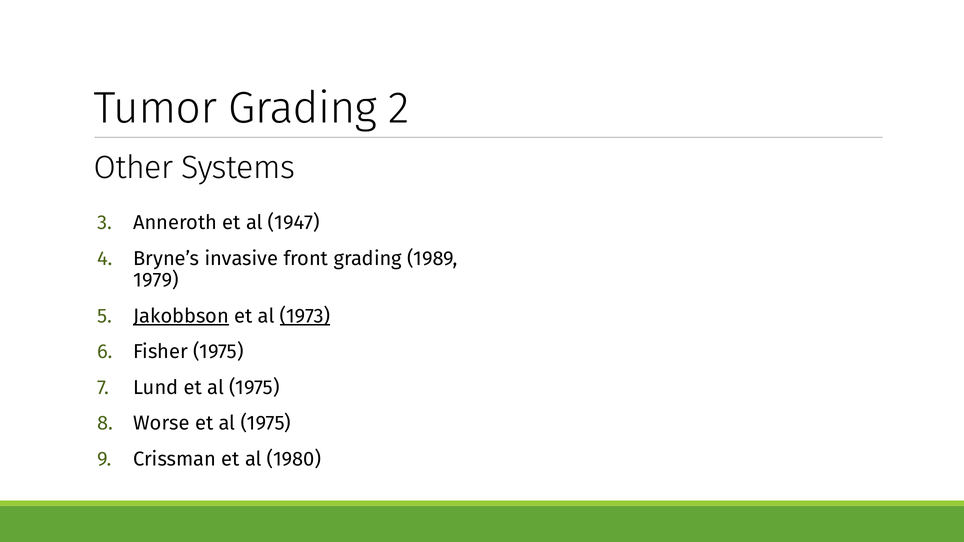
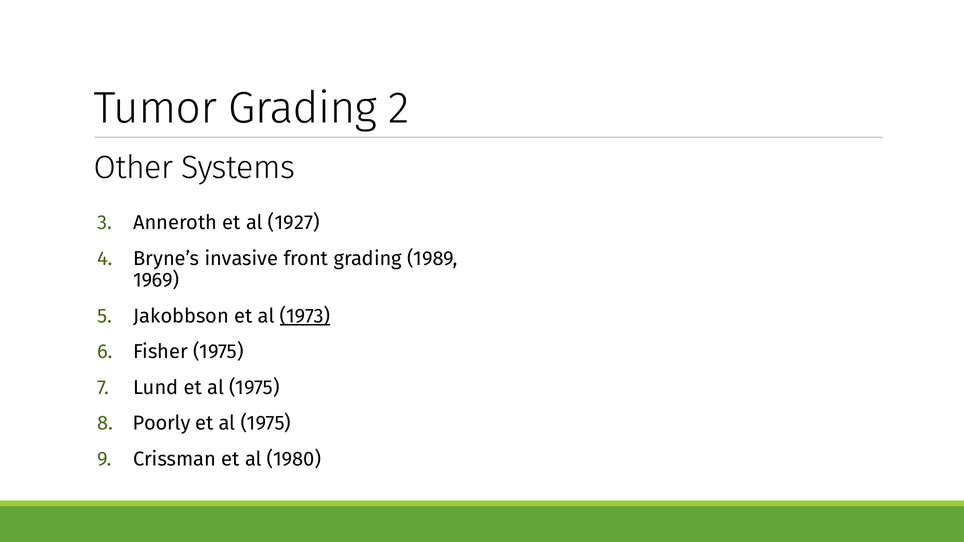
1947: 1947 -> 1927
1979: 1979 -> 1969
Jakobbson underline: present -> none
Worse: Worse -> Poorly
